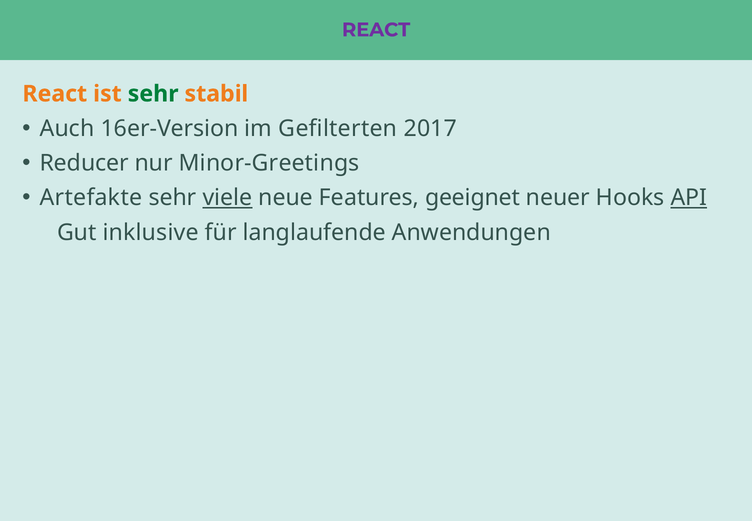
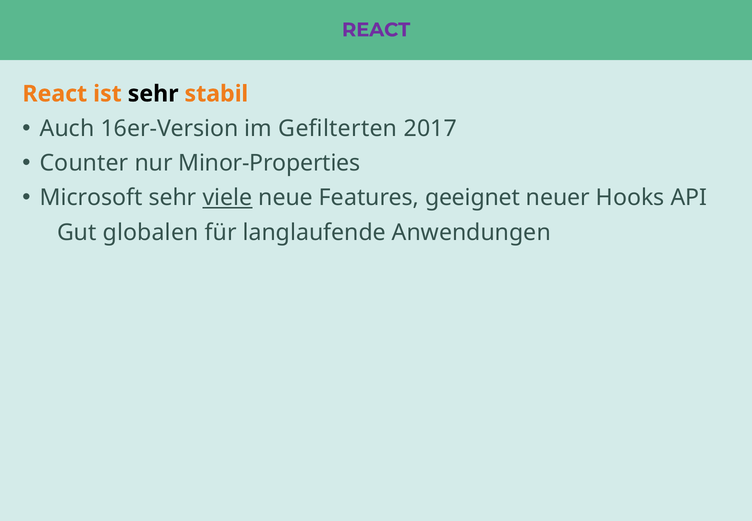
sehr at (153, 94) colour: green -> black
Reducer: Reducer -> Counter
Minor-Greetings: Minor-Greetings -> Minor-Properties
Artefakte: Artefakte -> Microsoft
API underline: present -> none
inklusive: inklusive -> globalen
